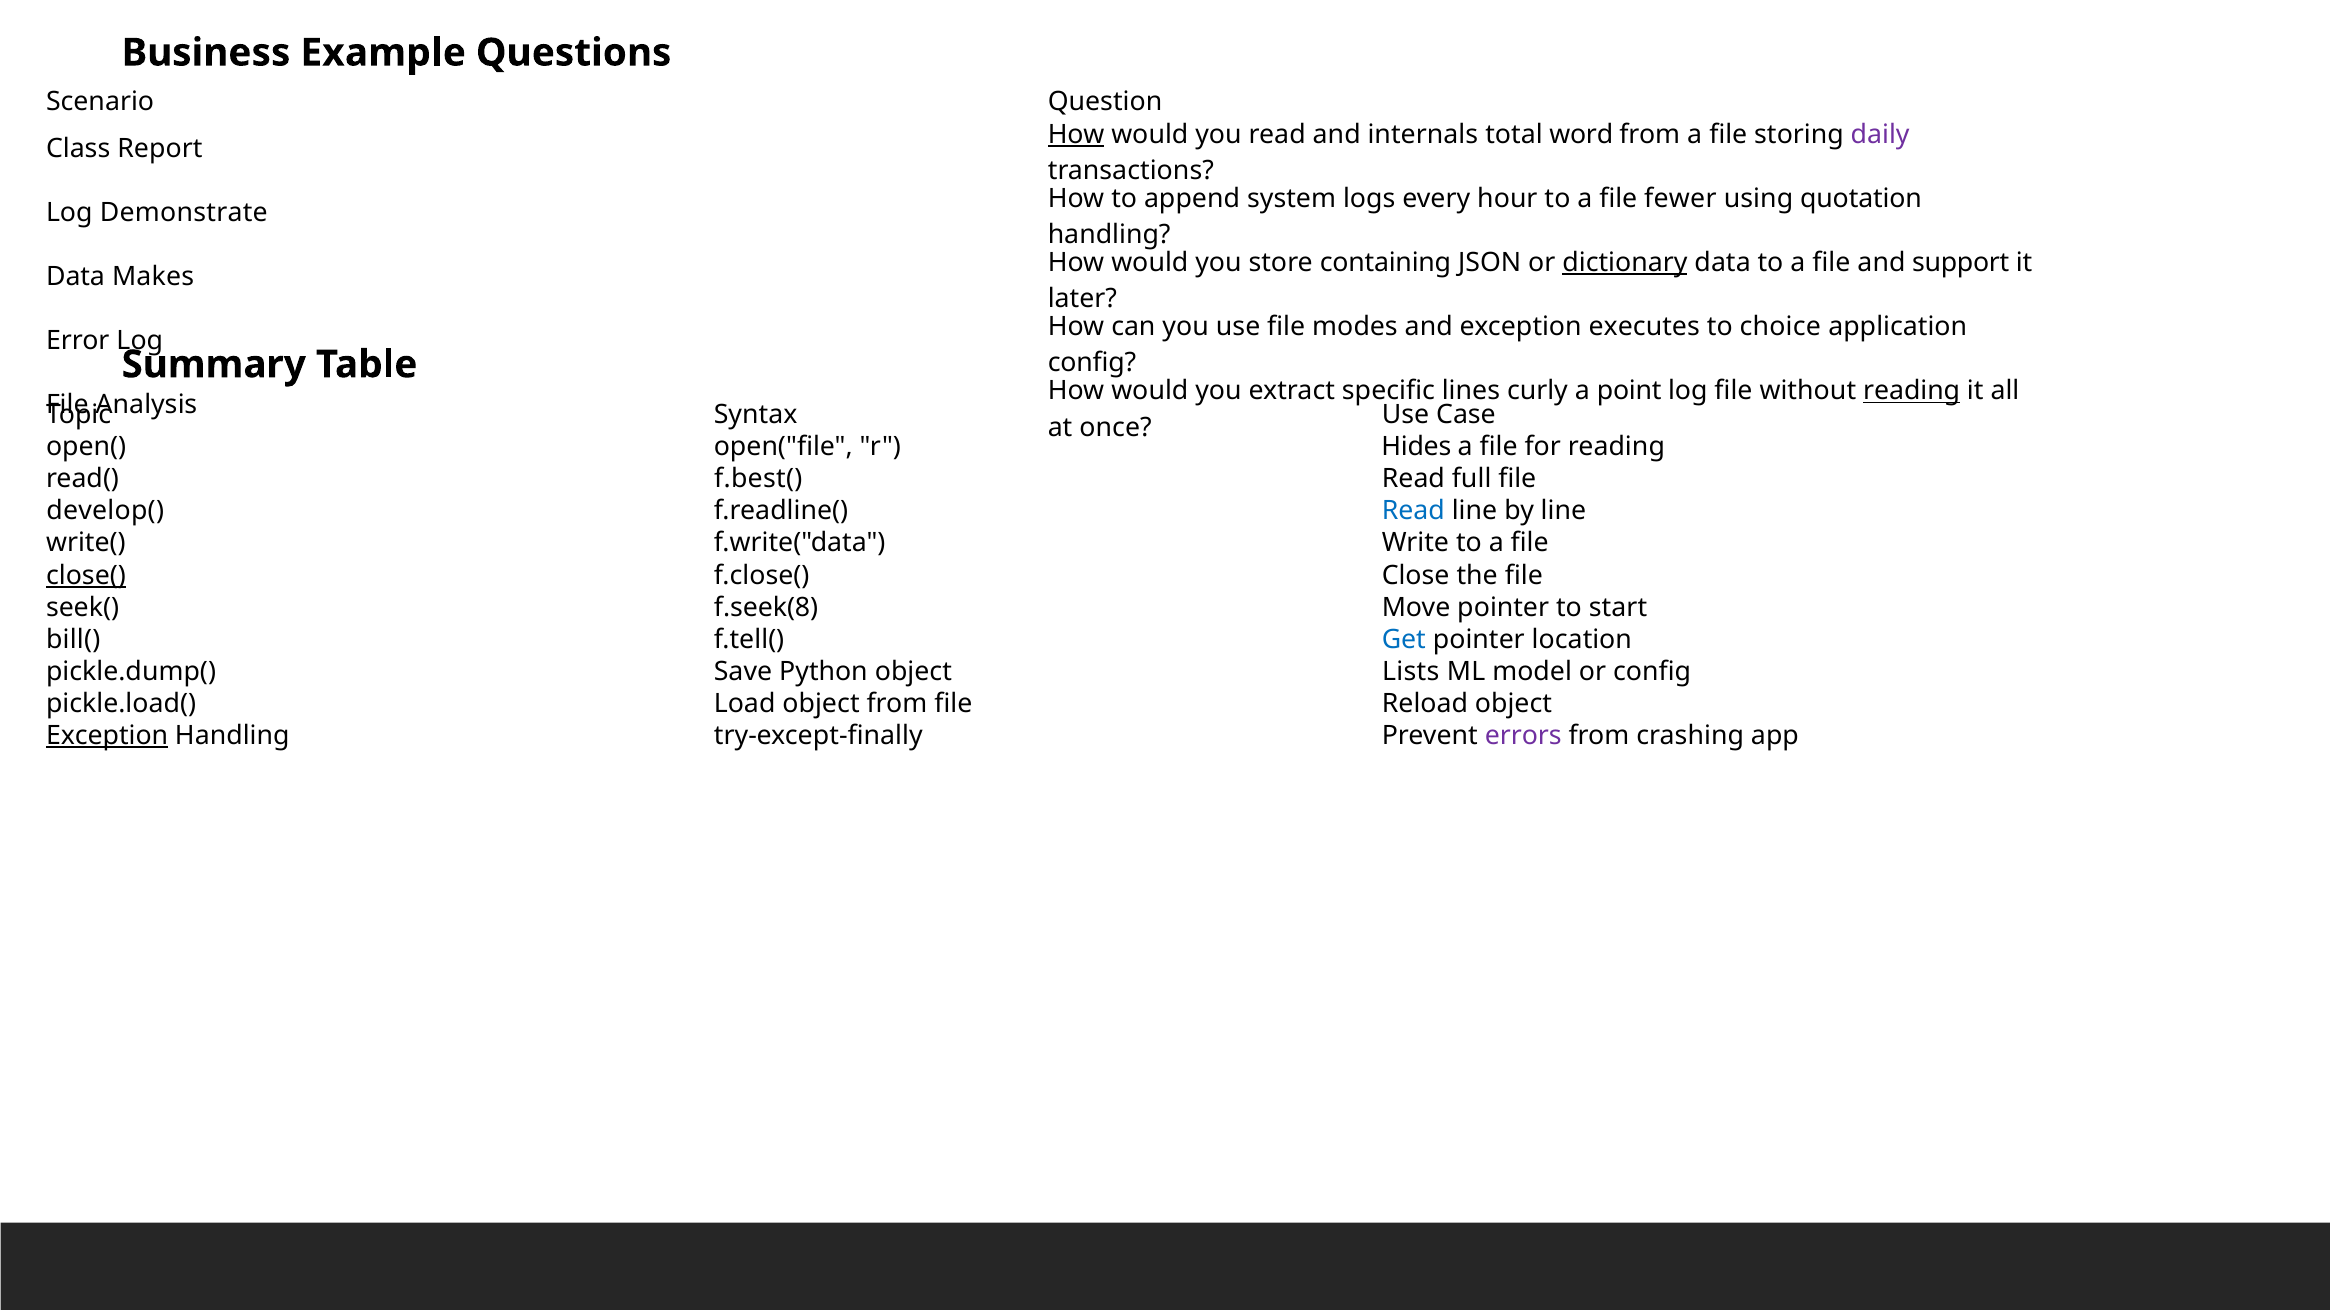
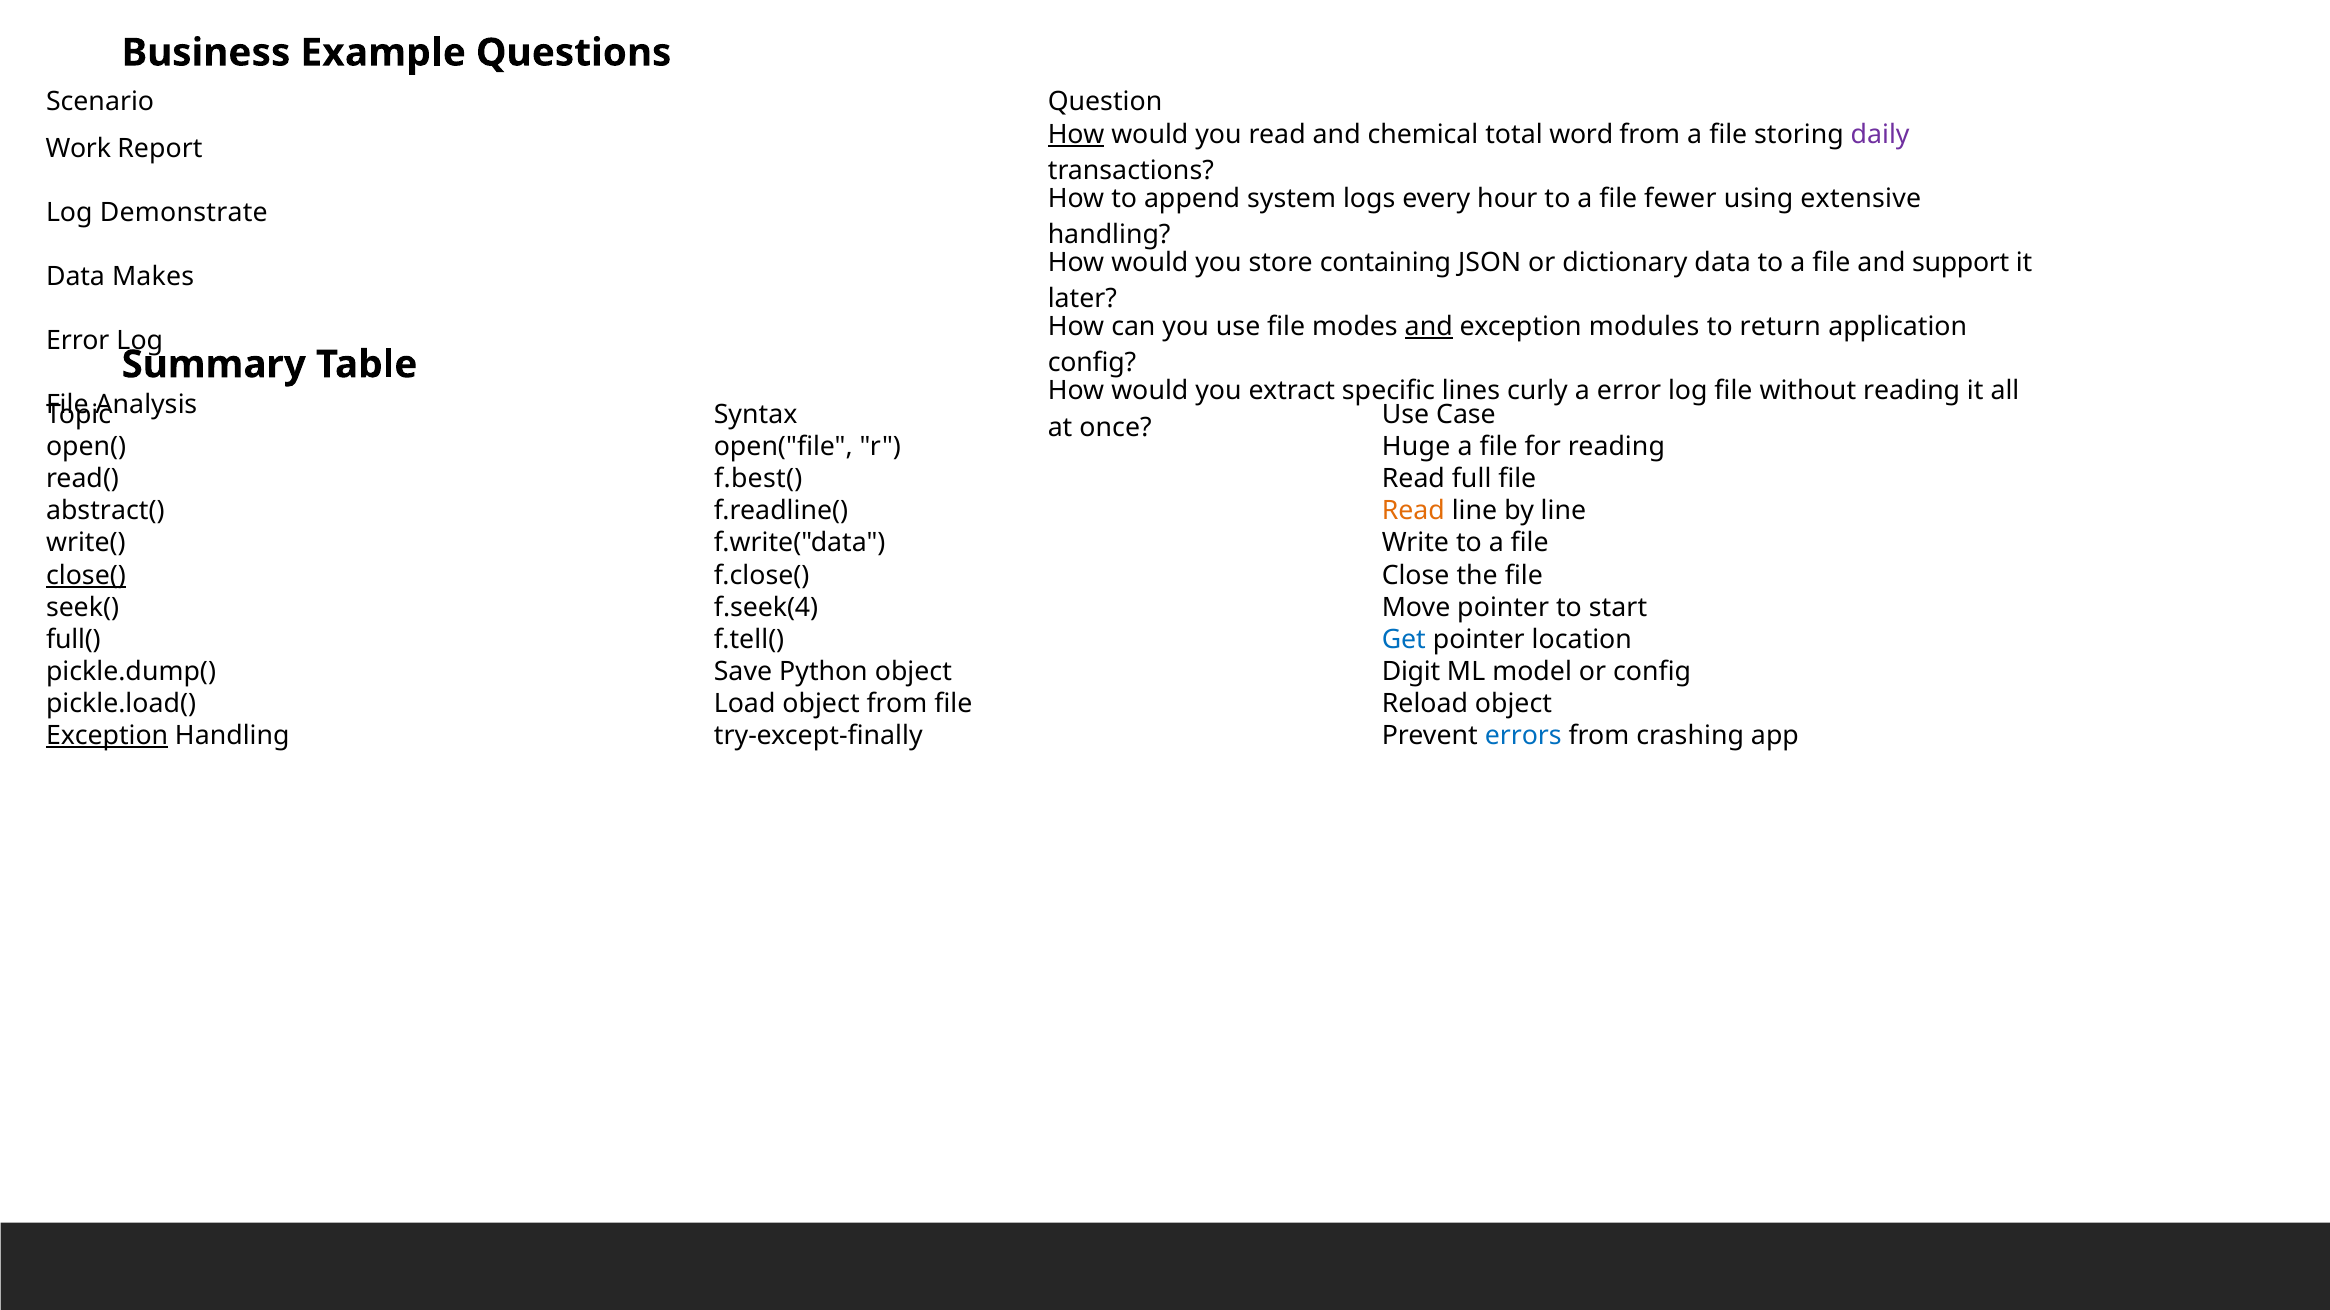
internals: internals -> chemical
Class: Class -> Work
quotation: quotation -> extensive
dictionary underline: present -> none
and at (1429, 327) underline: none -> present
executes: executes -> modules
choice: choice -> return
a point: point -> error
reading at (1912, 391) underline: present -> none
Hides: Hides -> Huge
develop(: develop( -> abstract(
Read at (1413, 511) colour: blue -> orange
f.seek(8: f.seek(8 -> f.seek(4
bill(: bill( -> full(
Lists: Lists -> Digit
errors colour: purple -> blue
